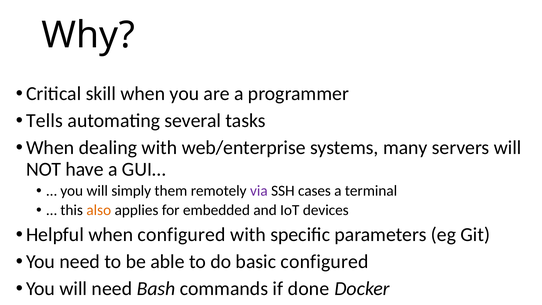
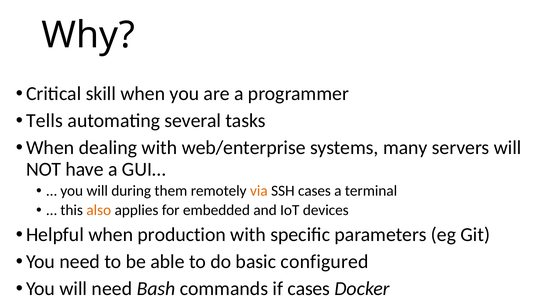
simply: simply -> during
via colour: purple -> orange
when configured: configured -> production
if done: done -> cases
